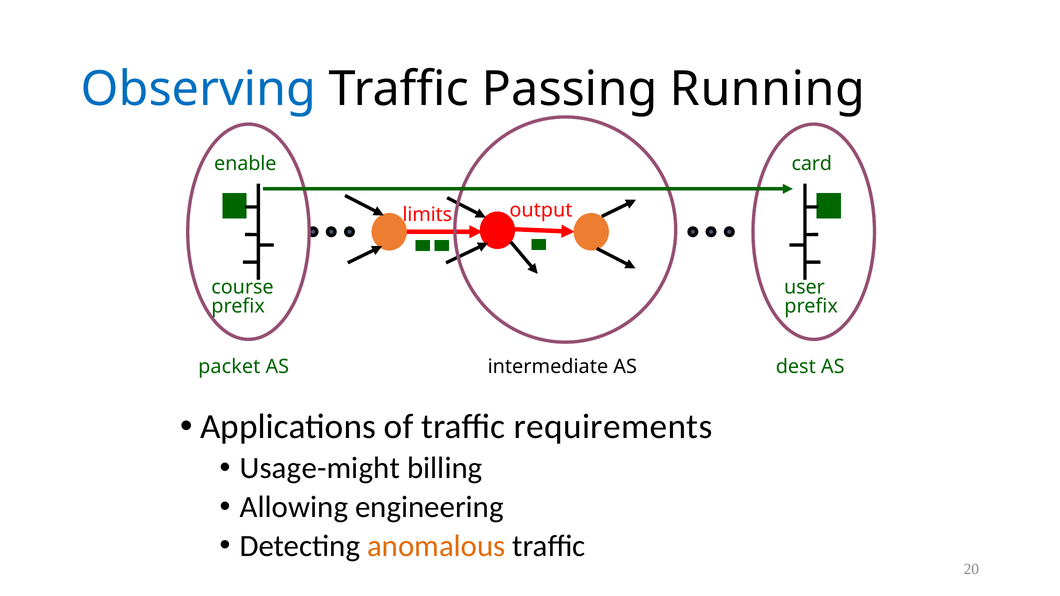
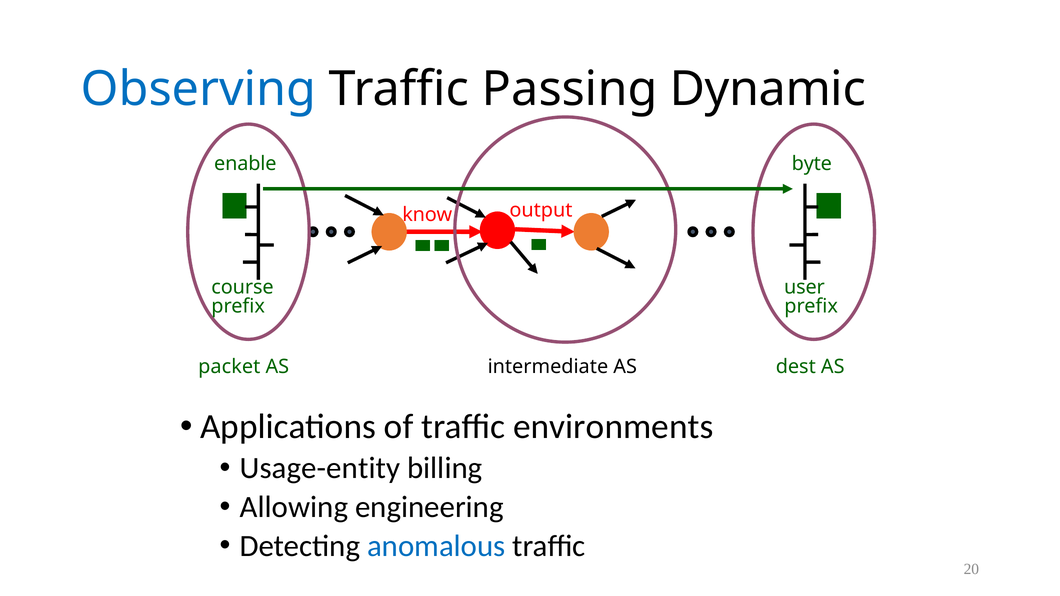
Running: Running -> Dynamic
card: card -> byte
limits: limits -> know
requirements: requirements -> environments
Usage-might: Usage-might -> Usage-entity
anomalous colour: orange -> blue
